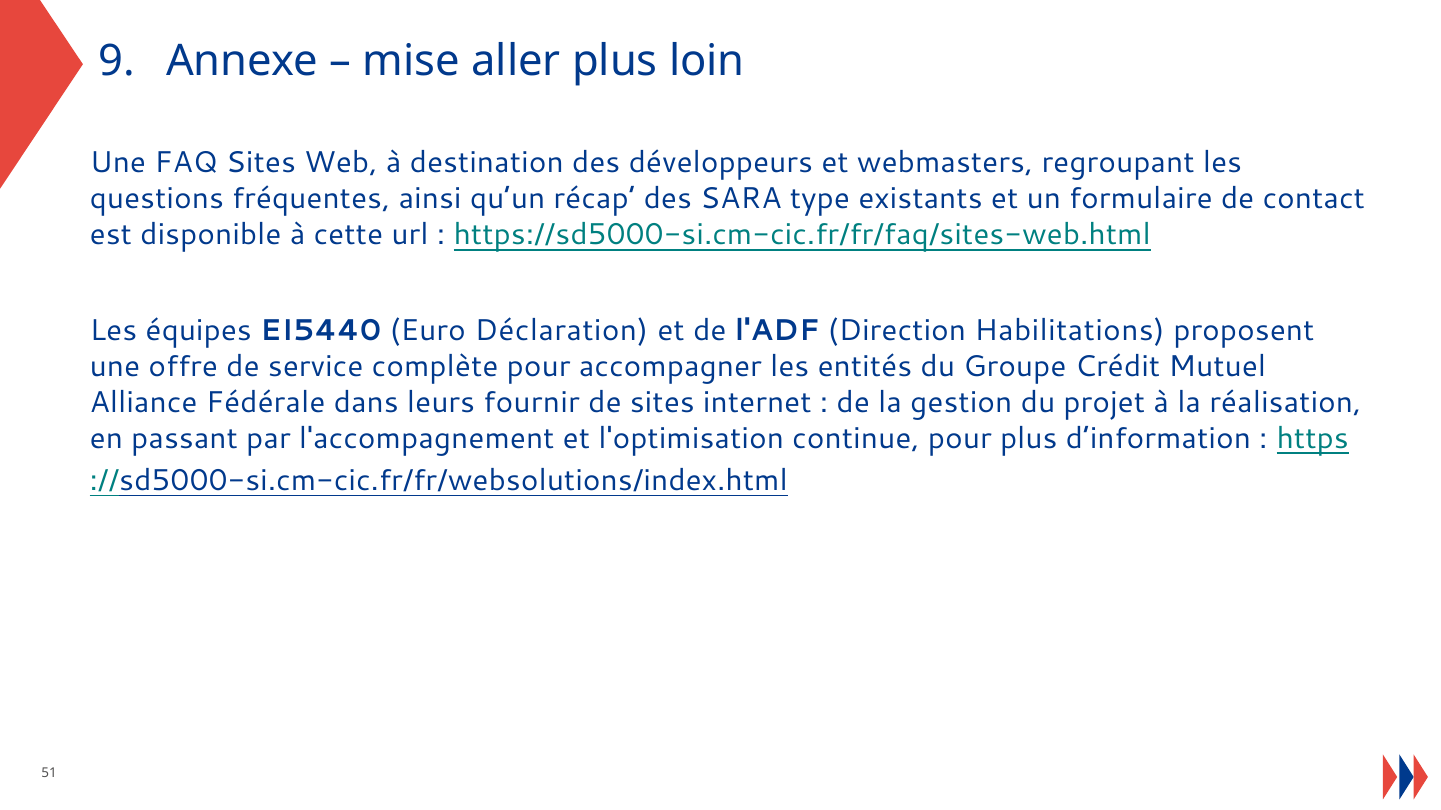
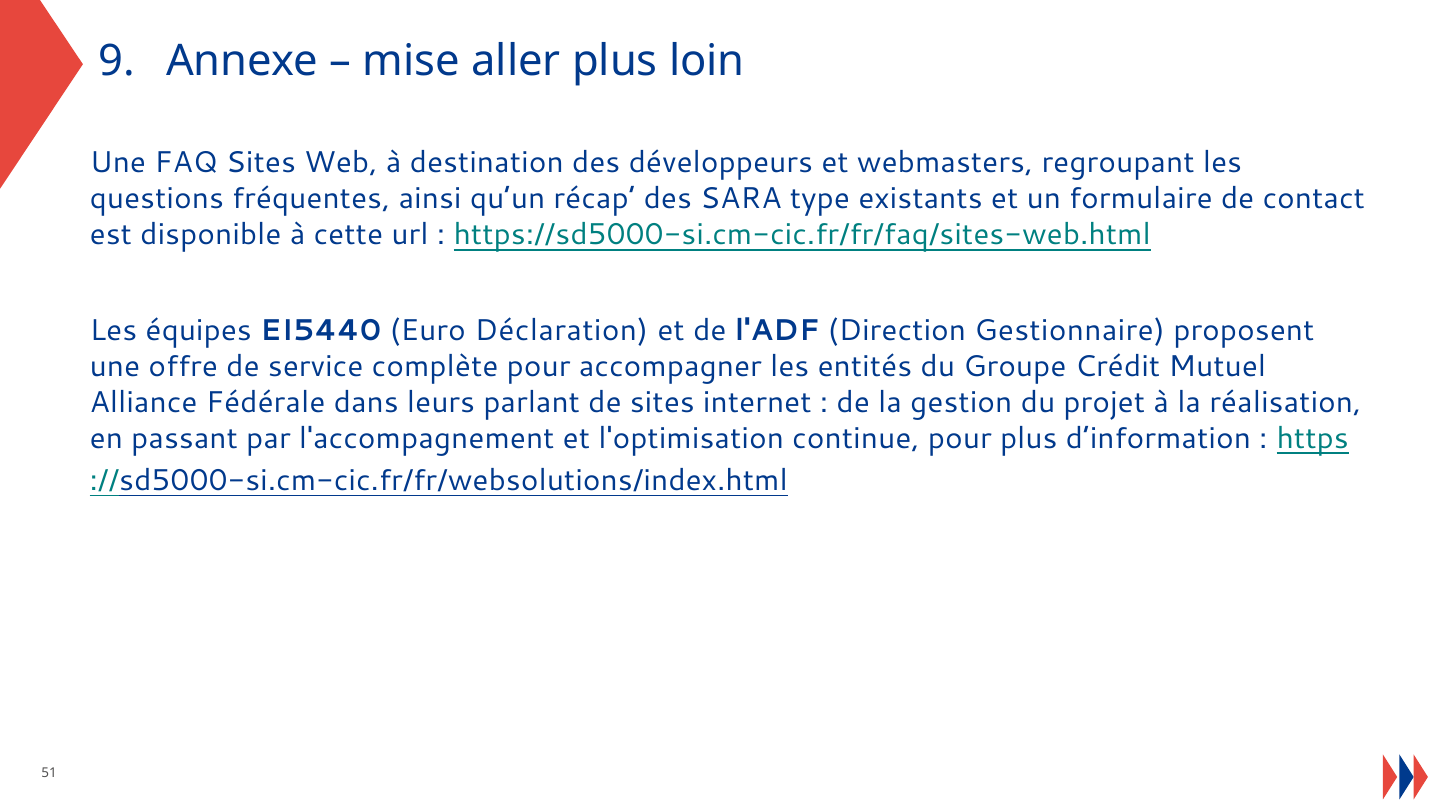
Habilitations: Habilitations -> Gestionnaire
fournir: fournir -> parlant
